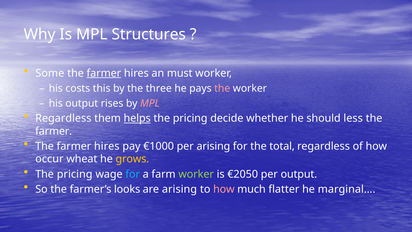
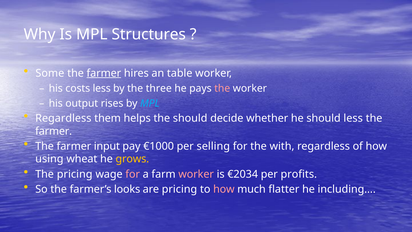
must: must -> table
costs this: this -> less
MPL at (150, 103) colour: pink -> light blue
helps underline: present -> none
pricing at (190, 118): pricing -> should
hires at (107, 146): hires -> input
per arising: arising -> selling
total: total -> with
occur: occur -> using
for at (133, 174) colour: light blue -> pink
worker at (196, 174) colour: light green -> pink
€2050: €2050 -> €2034
per output: output -> profits
are arising: arising -> pricing
marginal…: marginal… -> including…
